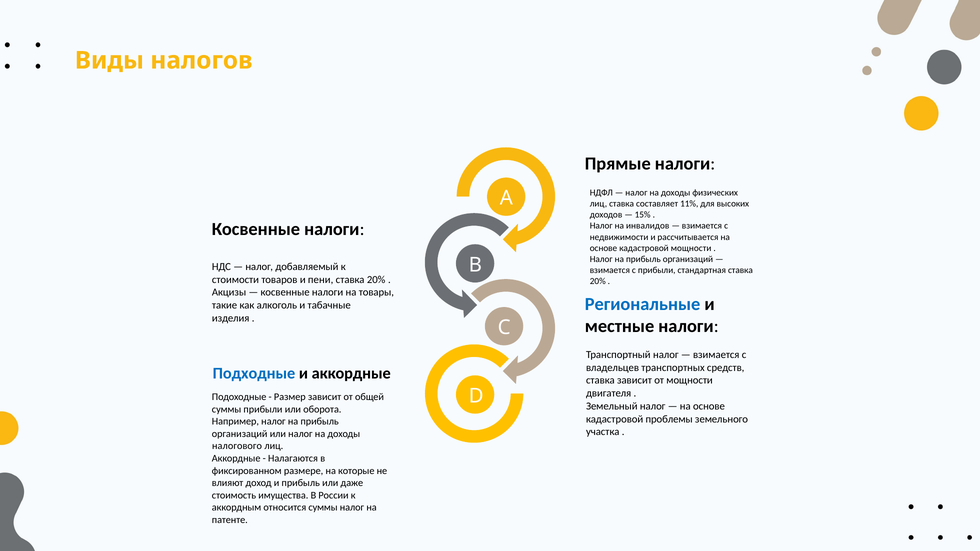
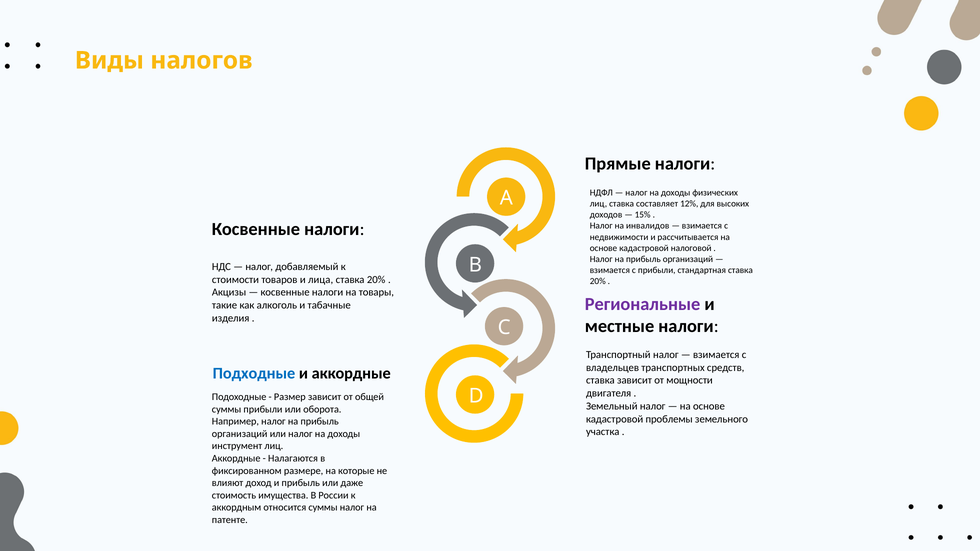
11%: 11% -> 12%
кадастровой мощности: мощности -> налоговой
пени: пени -> лица
Региональные colour: blue -> purple
налогового: налогового -> инструмент
